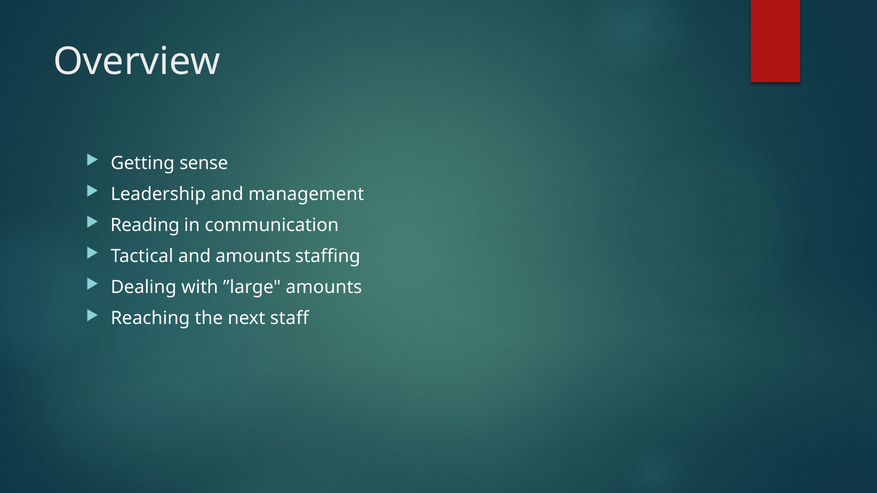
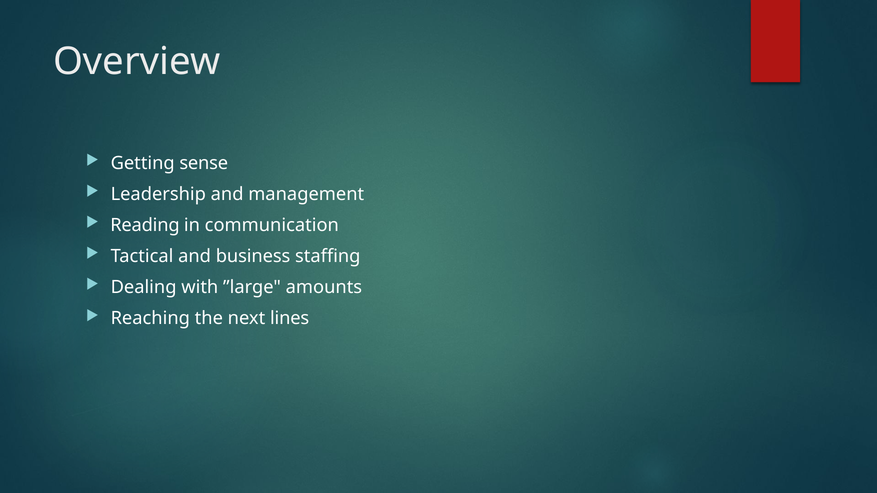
and amounts: amounts -> business
staff: staff -> lines
